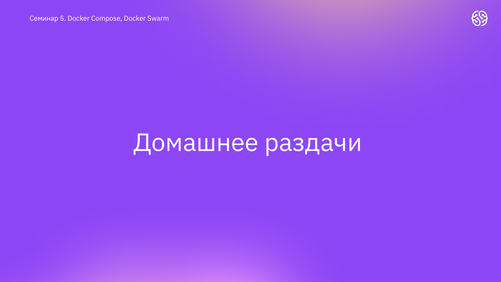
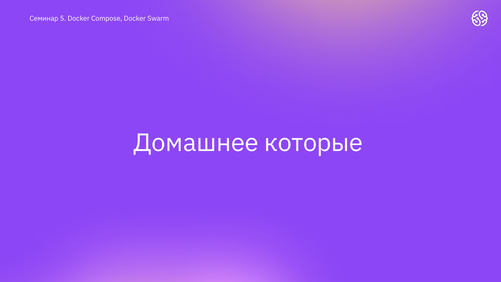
раздачи: раздачи -> которые
